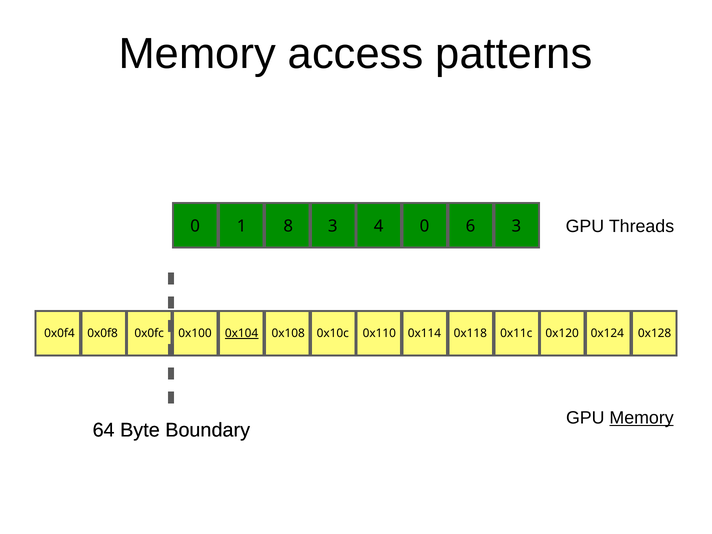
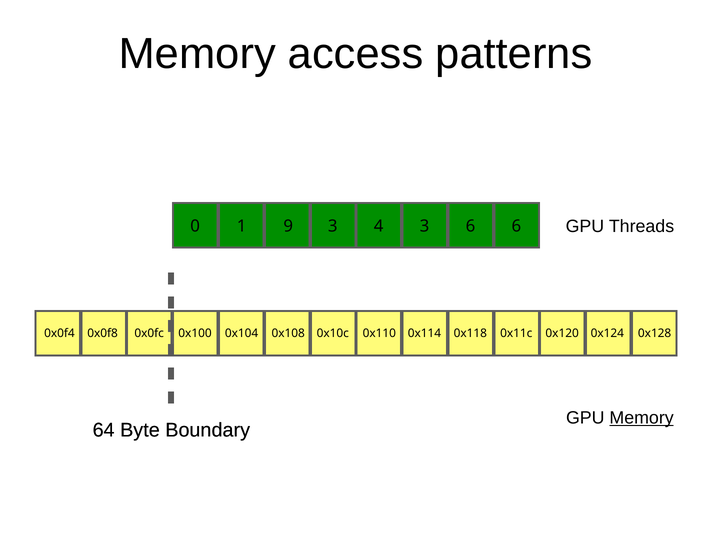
8: 8 -> 9
4 0: 0 -> 3
6 3: 3 -> 6
0x104 underline: present -> none
